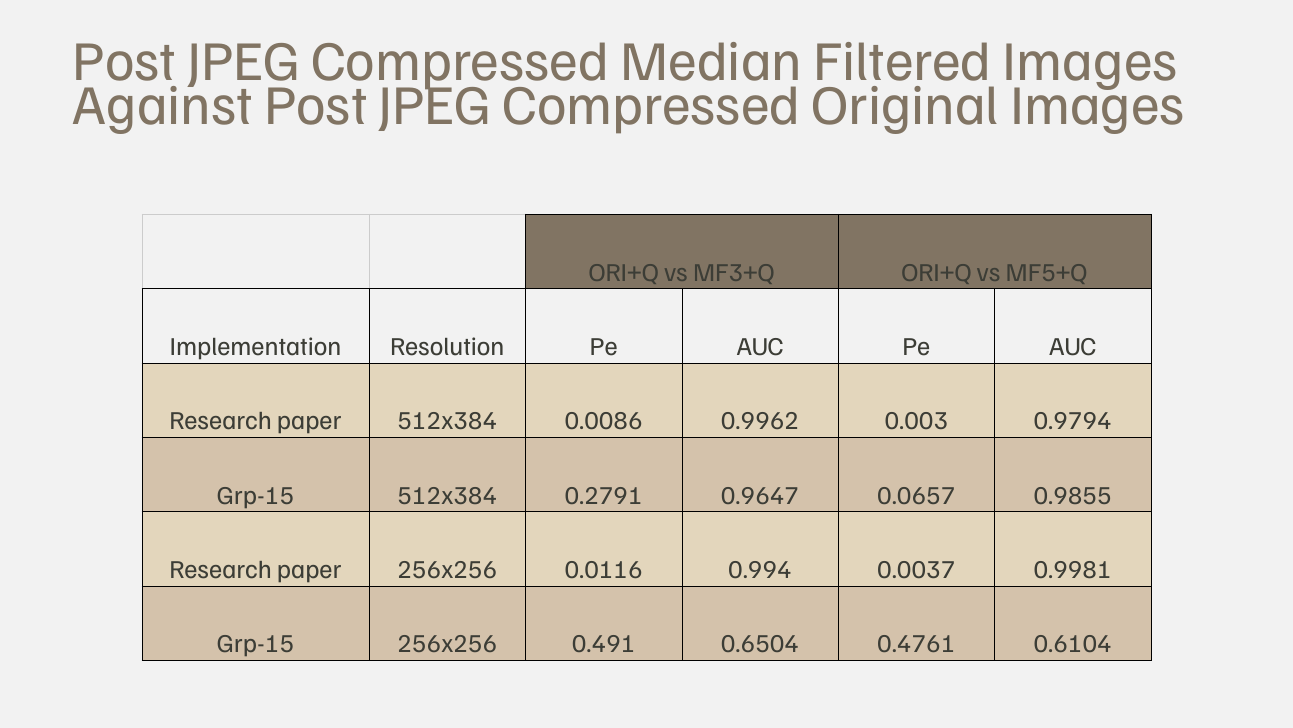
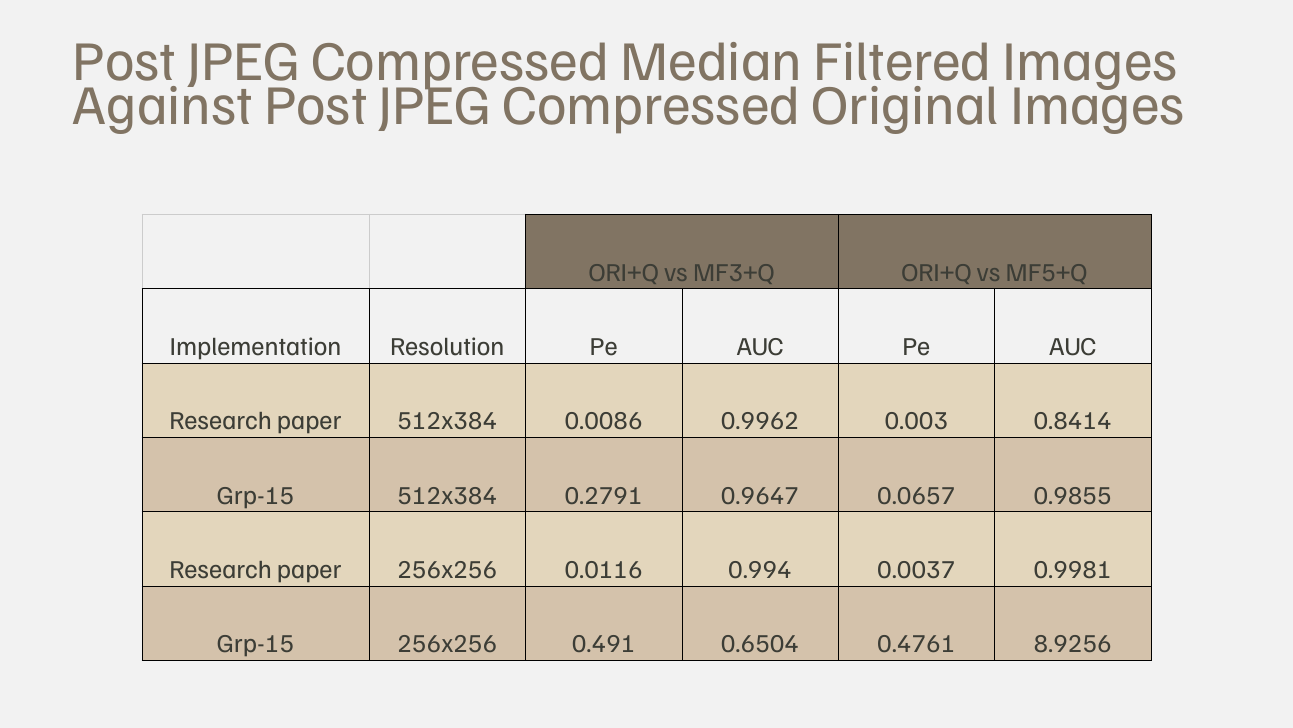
0.9794: 0.9794 -> 0.8414
0.6104: 0.6104 -> 8.9256
